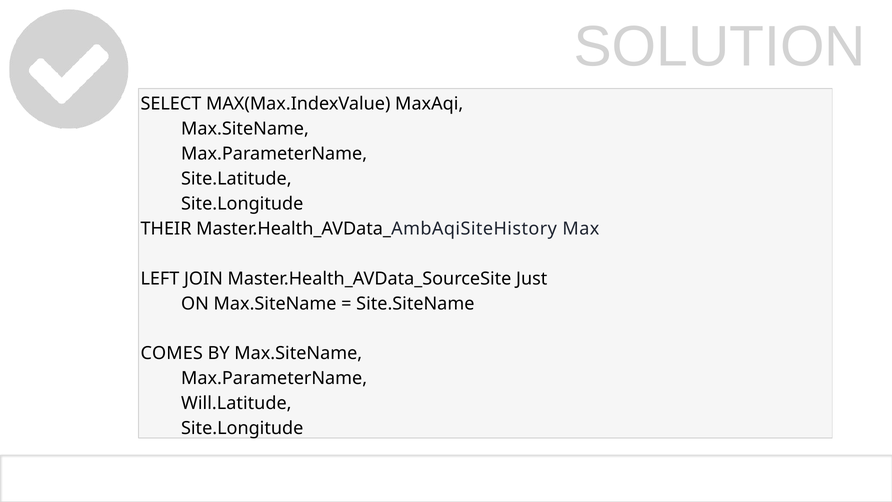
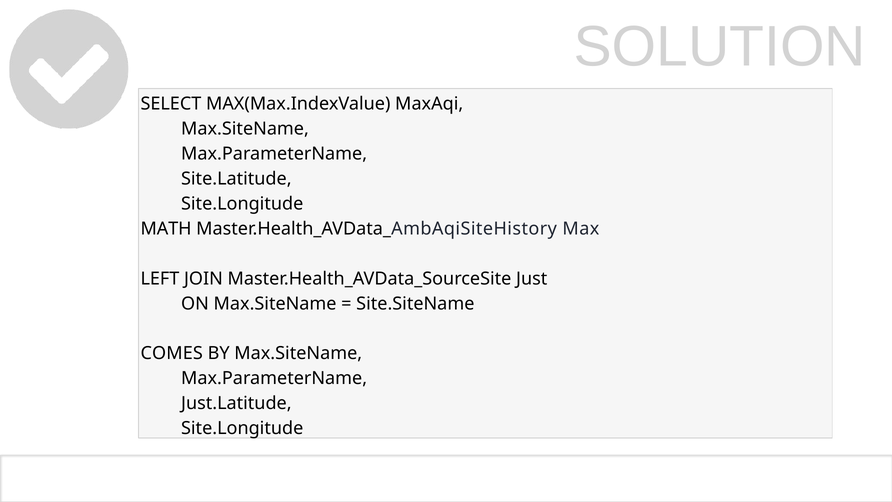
THEIR: THEIR -> MATH
Will.Latitude: Will.Latitude -> Just.Latitude
